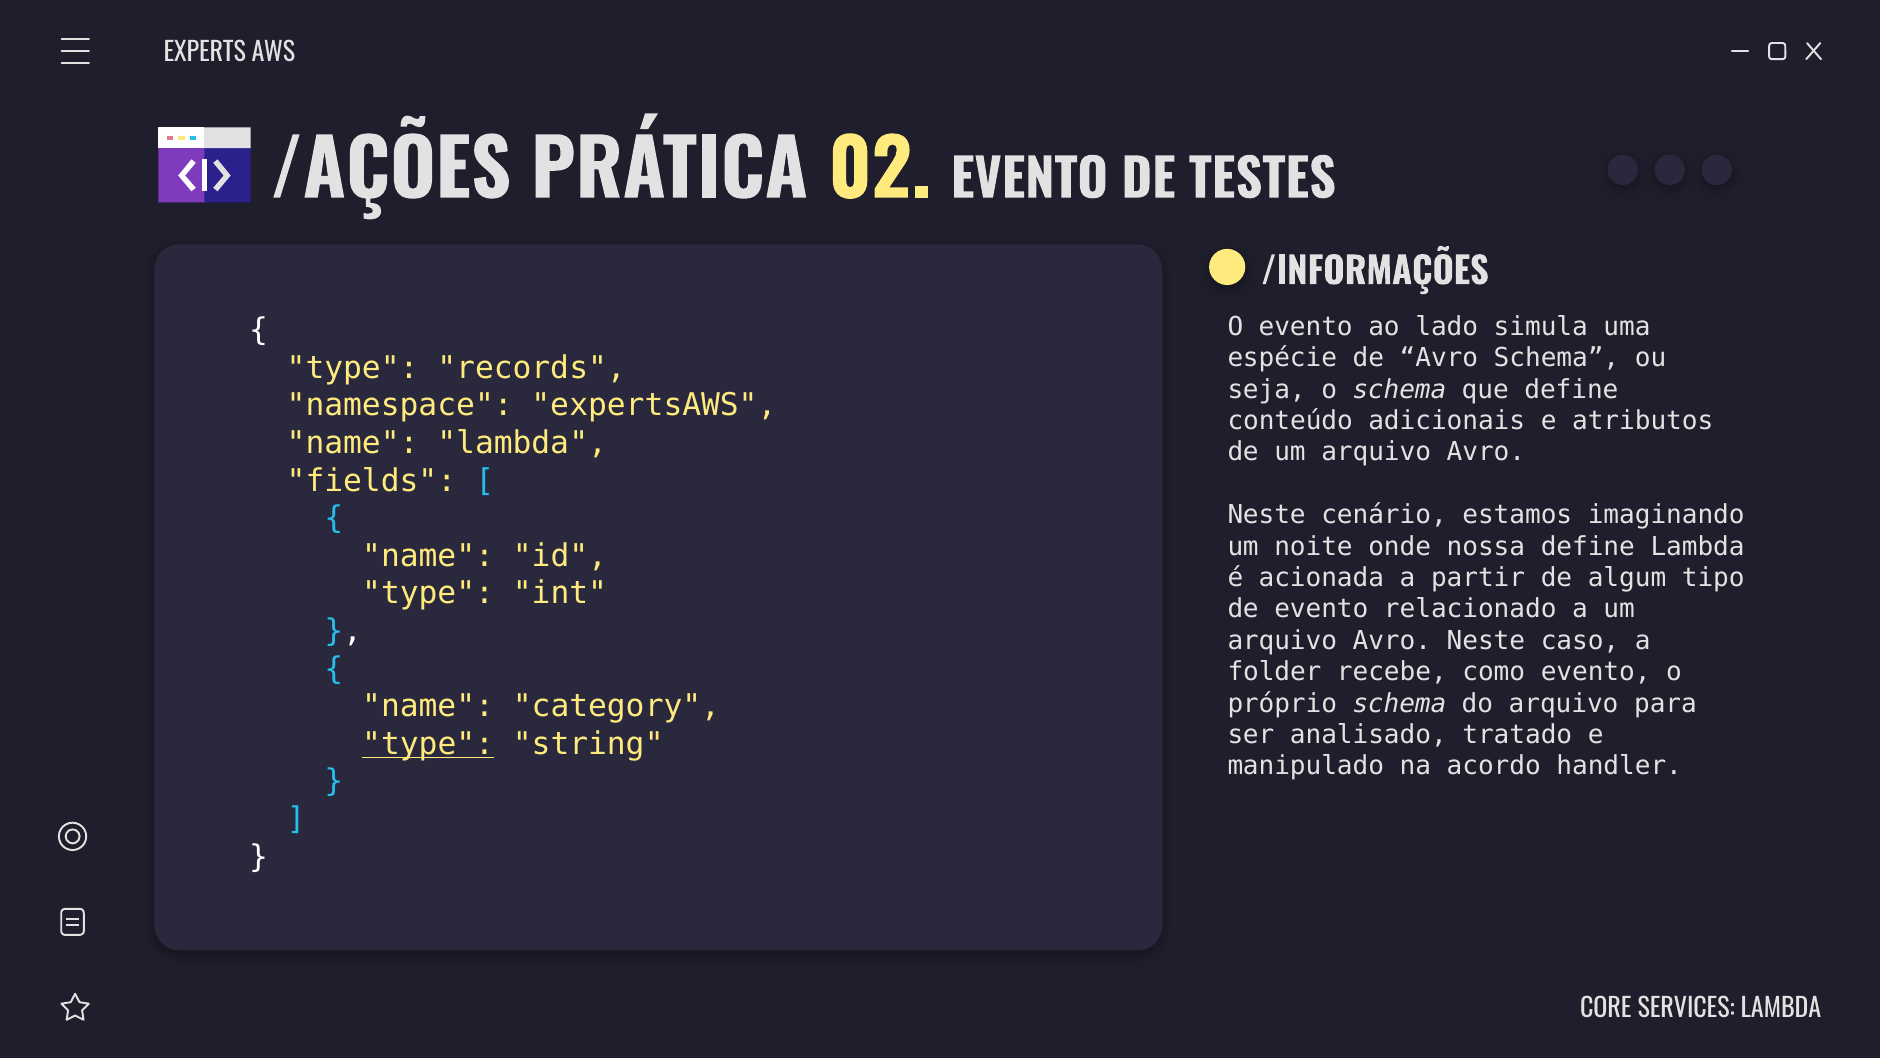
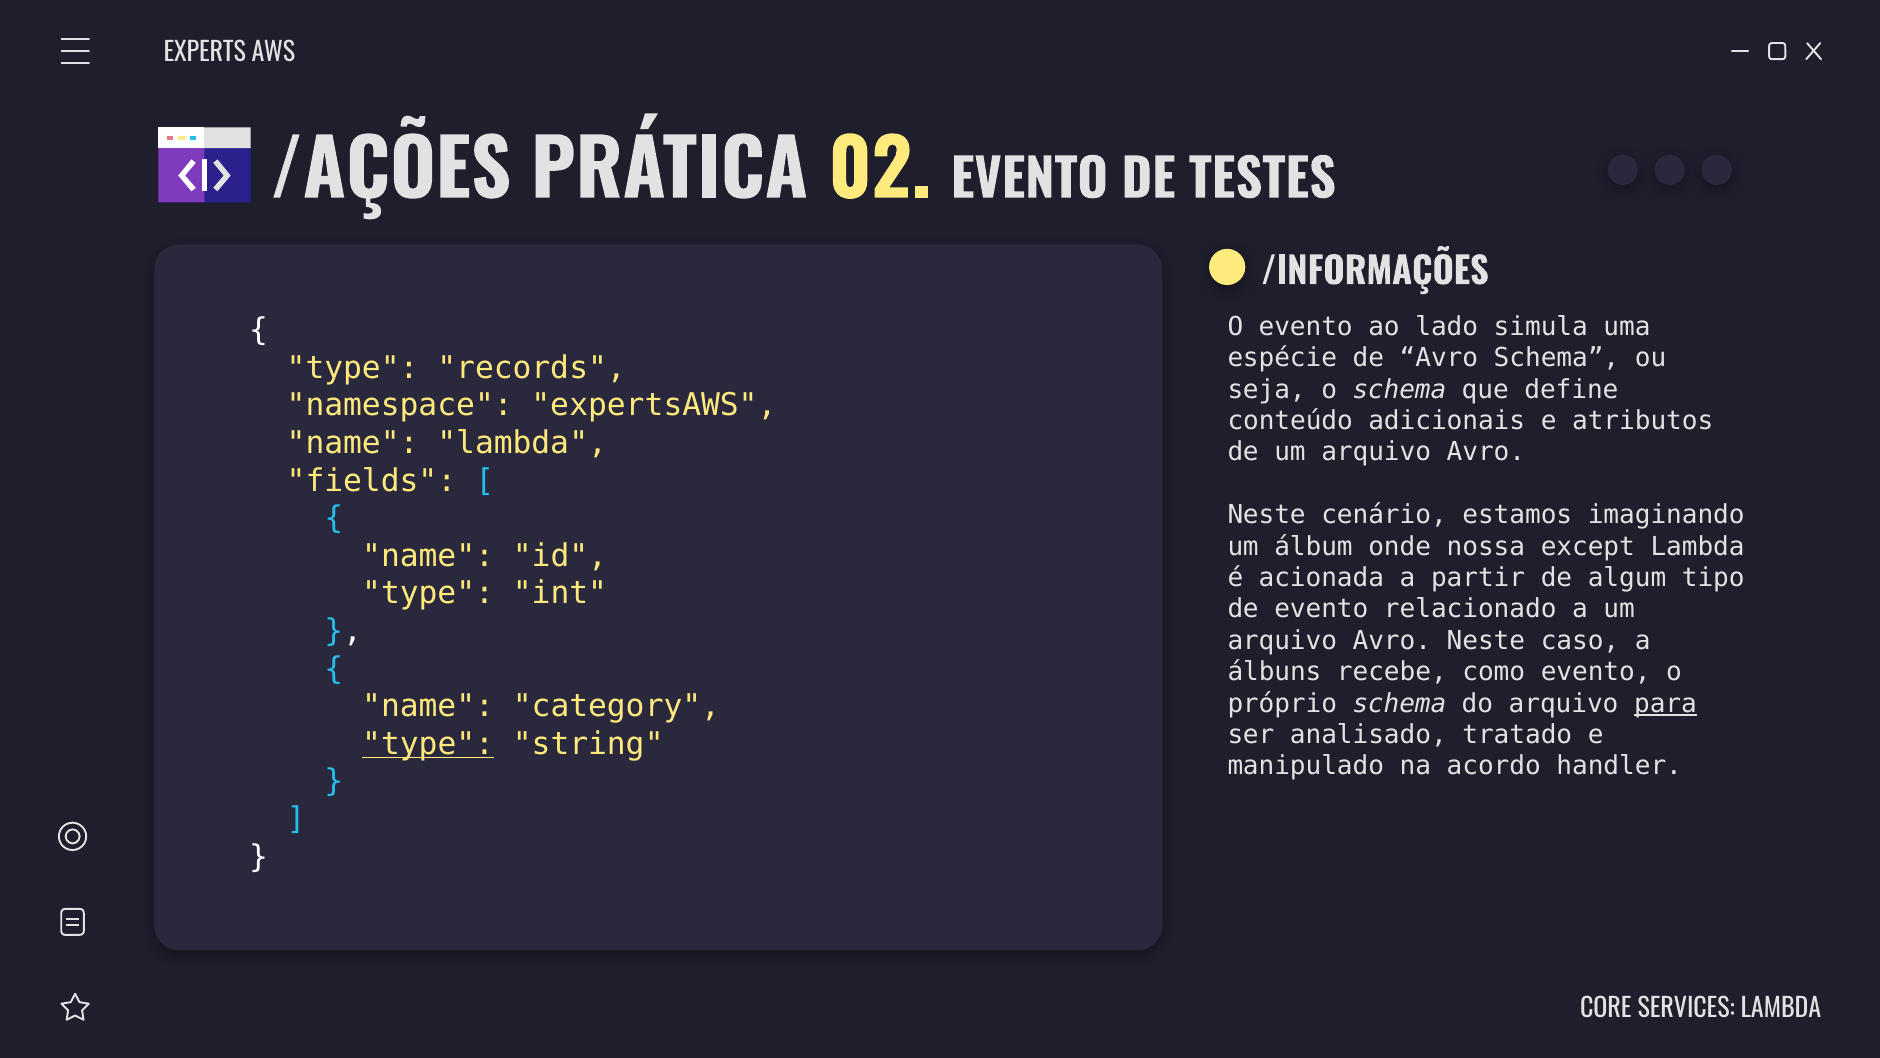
noite: noite -> álbum
nossa define: define -> except
folder: folder -> álbuns
para underline: none -> present
